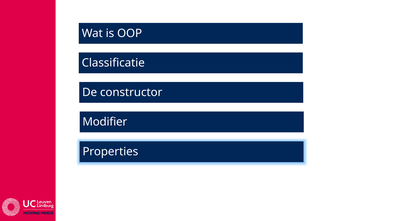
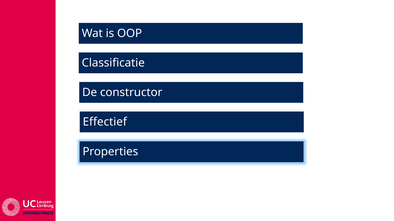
Modifier: Modifier -> Effectief
